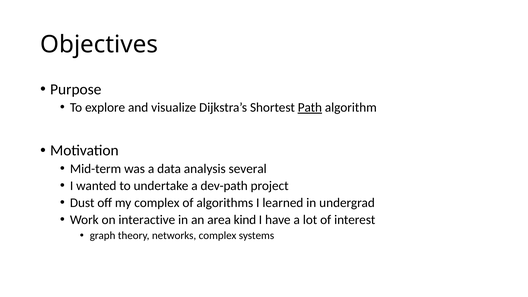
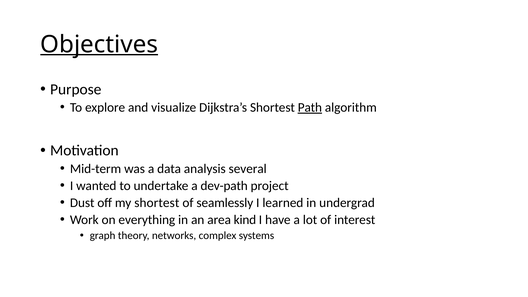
Objectives underline: none -> present
my complex: complex -> shortest
algorithms: algorithms -> seamlessly
interactive: interactive -> everything
